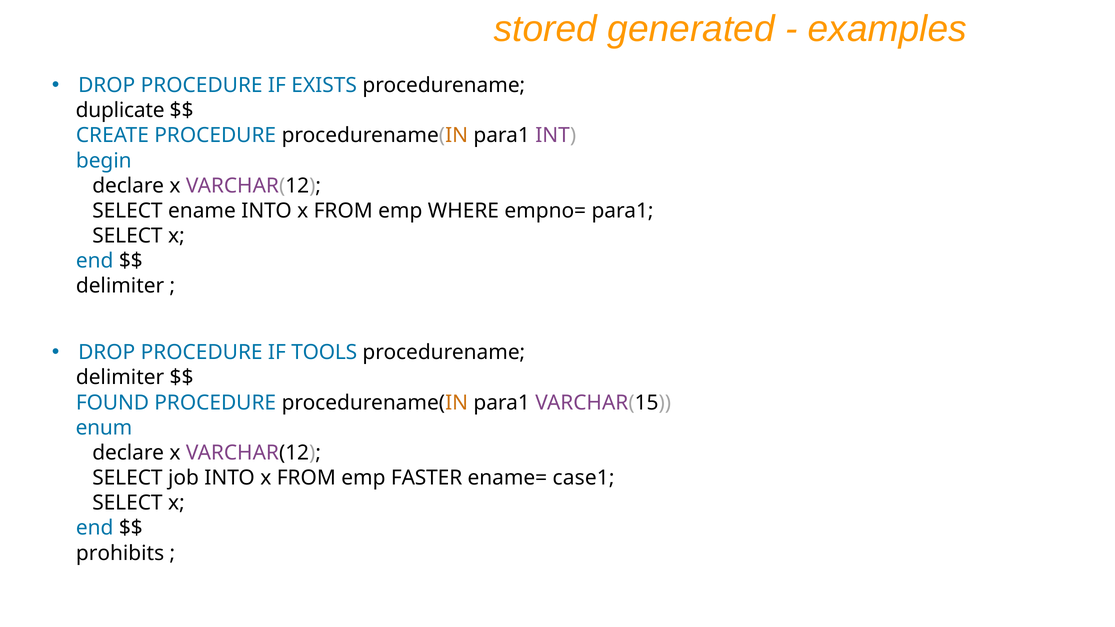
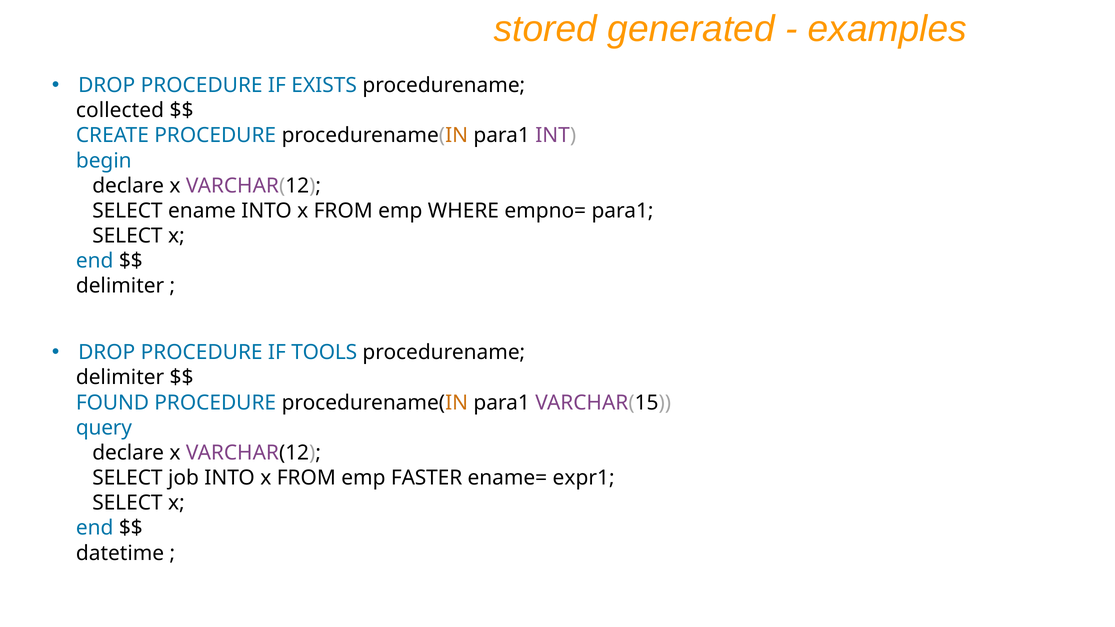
duplicate: duplicate -> collected
enum: enum -> query
case1: case1 -> expr1
prohibits: prohibits -> datetime
